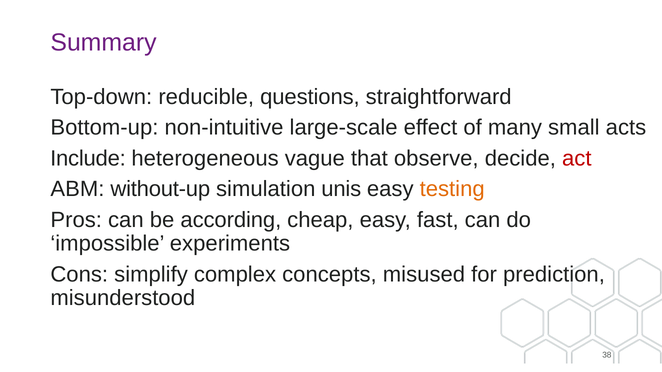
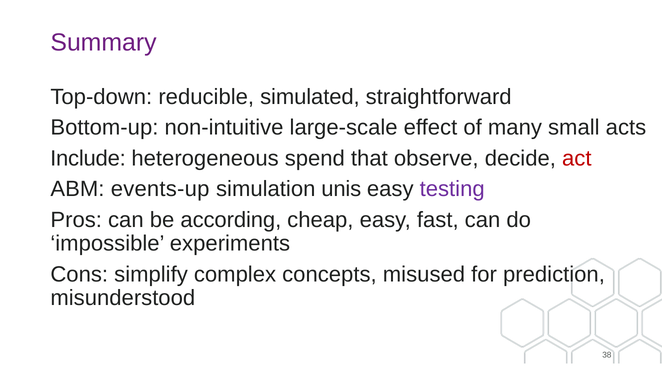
questions: questions -> simulated
vague: vague -> spend
without-up: without-up -> events-up
testing colour: orange -> purple
